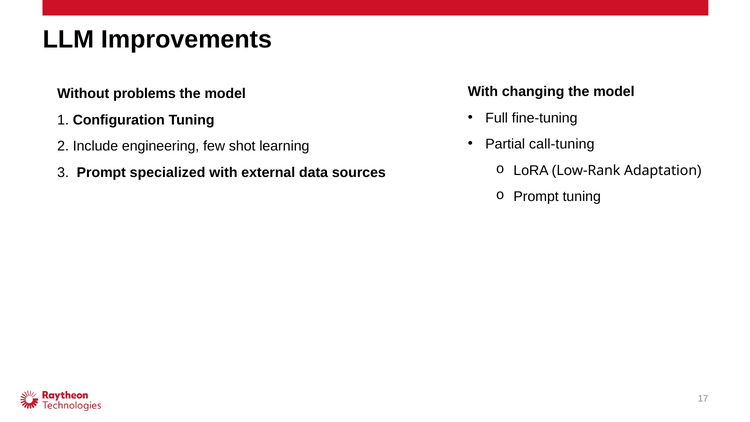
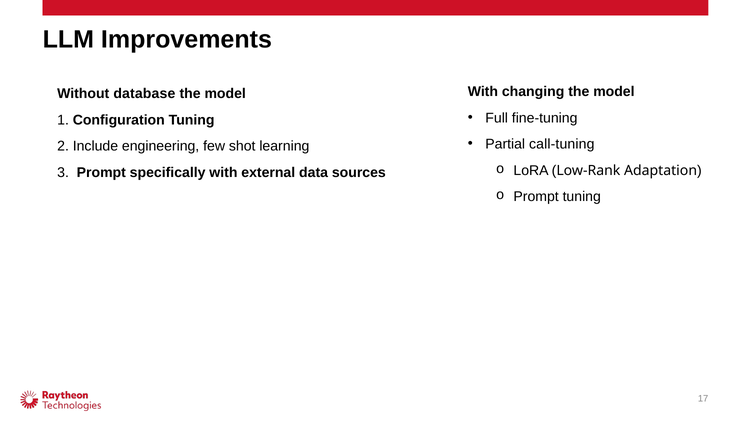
problems: problems -> database
specialized: specialized -> specifically
